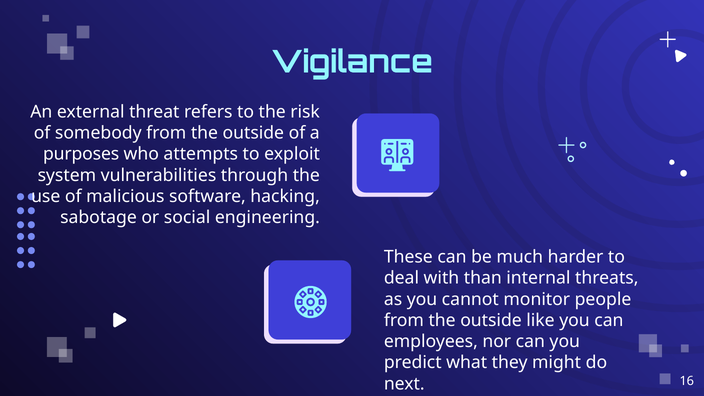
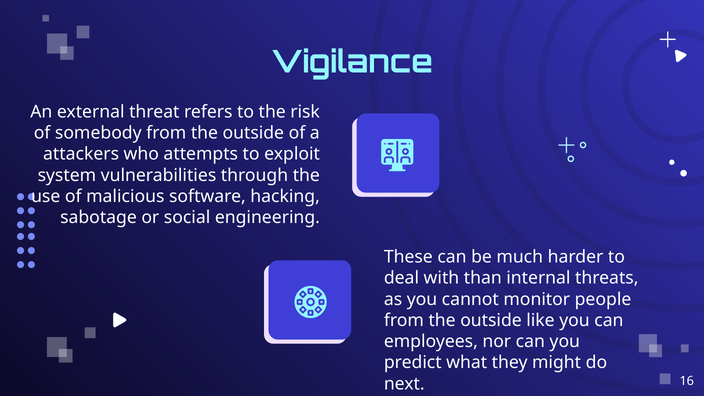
purposes: purposes -> attackers
